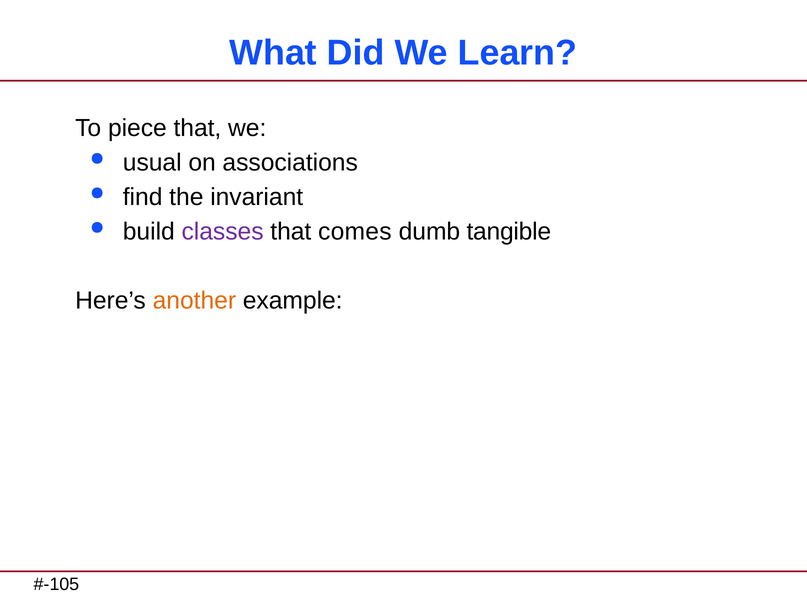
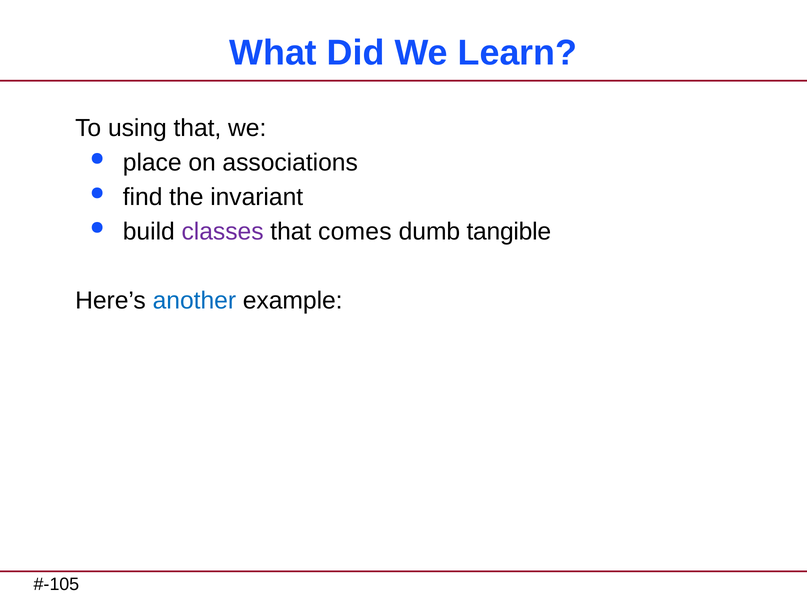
piece: piece -> using
usual: usual -> place
another colour: orange -> blue
